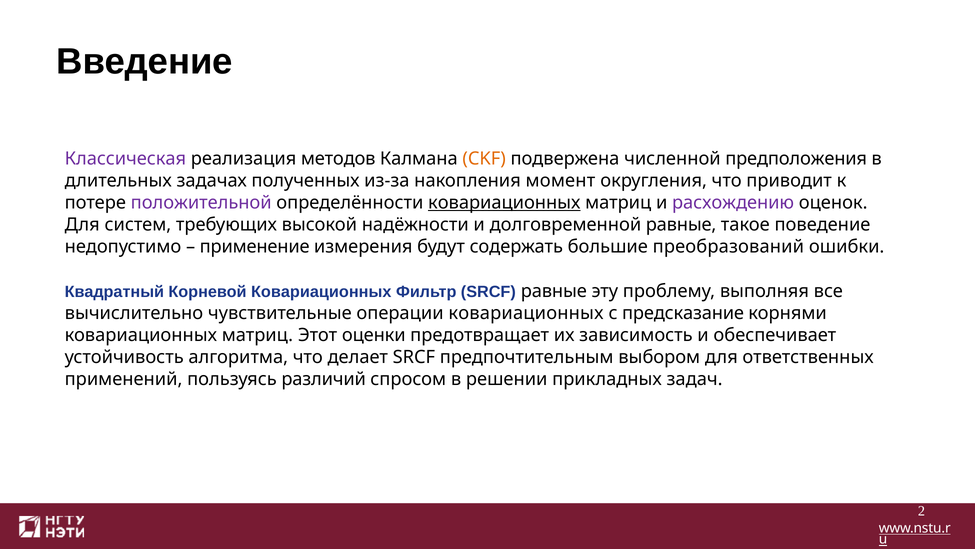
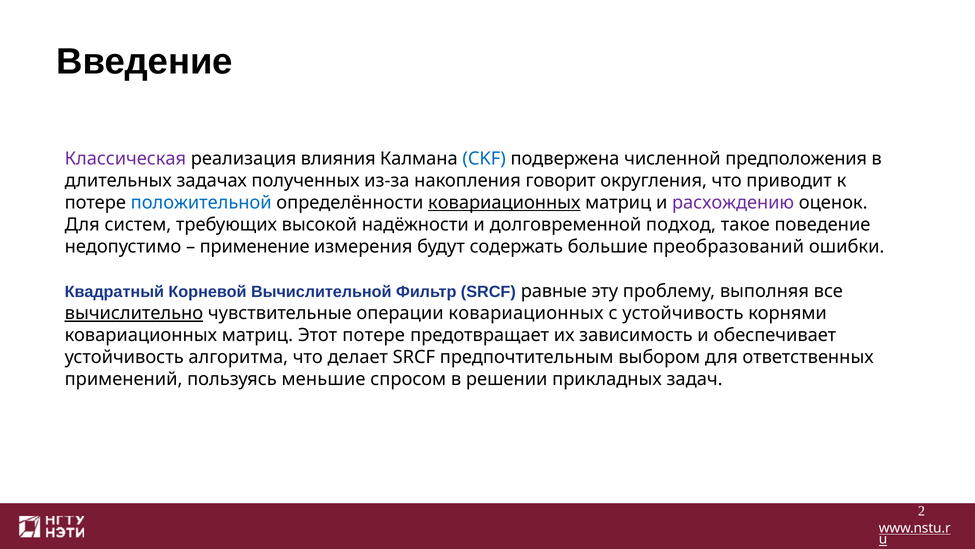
методов: методов -> влияния
CKF colour: orange -> blue
момент: момент -> говорит
положительной colour: purple -> blue
долговременной равные: равные -> подход
Корневой Ковариационных: Ковариационных -> Вычислительной
вычислительно underline: none -> present
с предсказание: предсказание -> устойчивость
Этот оценки: оценки -> потере
различий: различий -> меньшие
